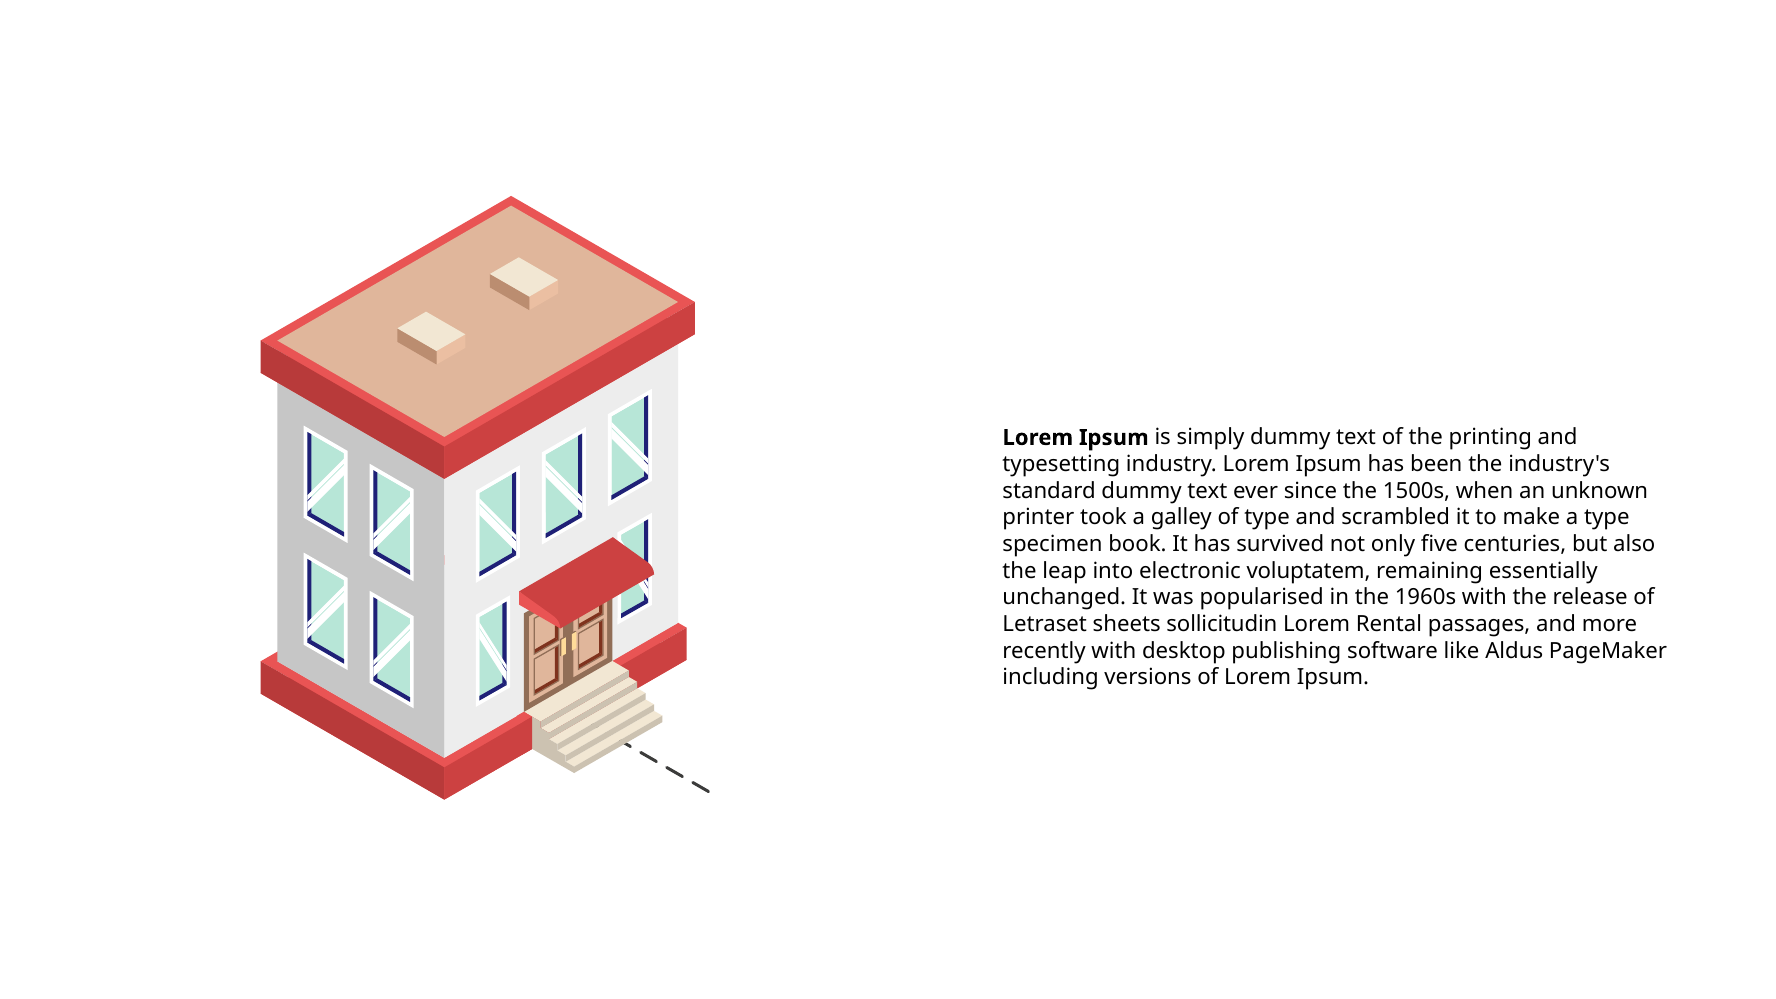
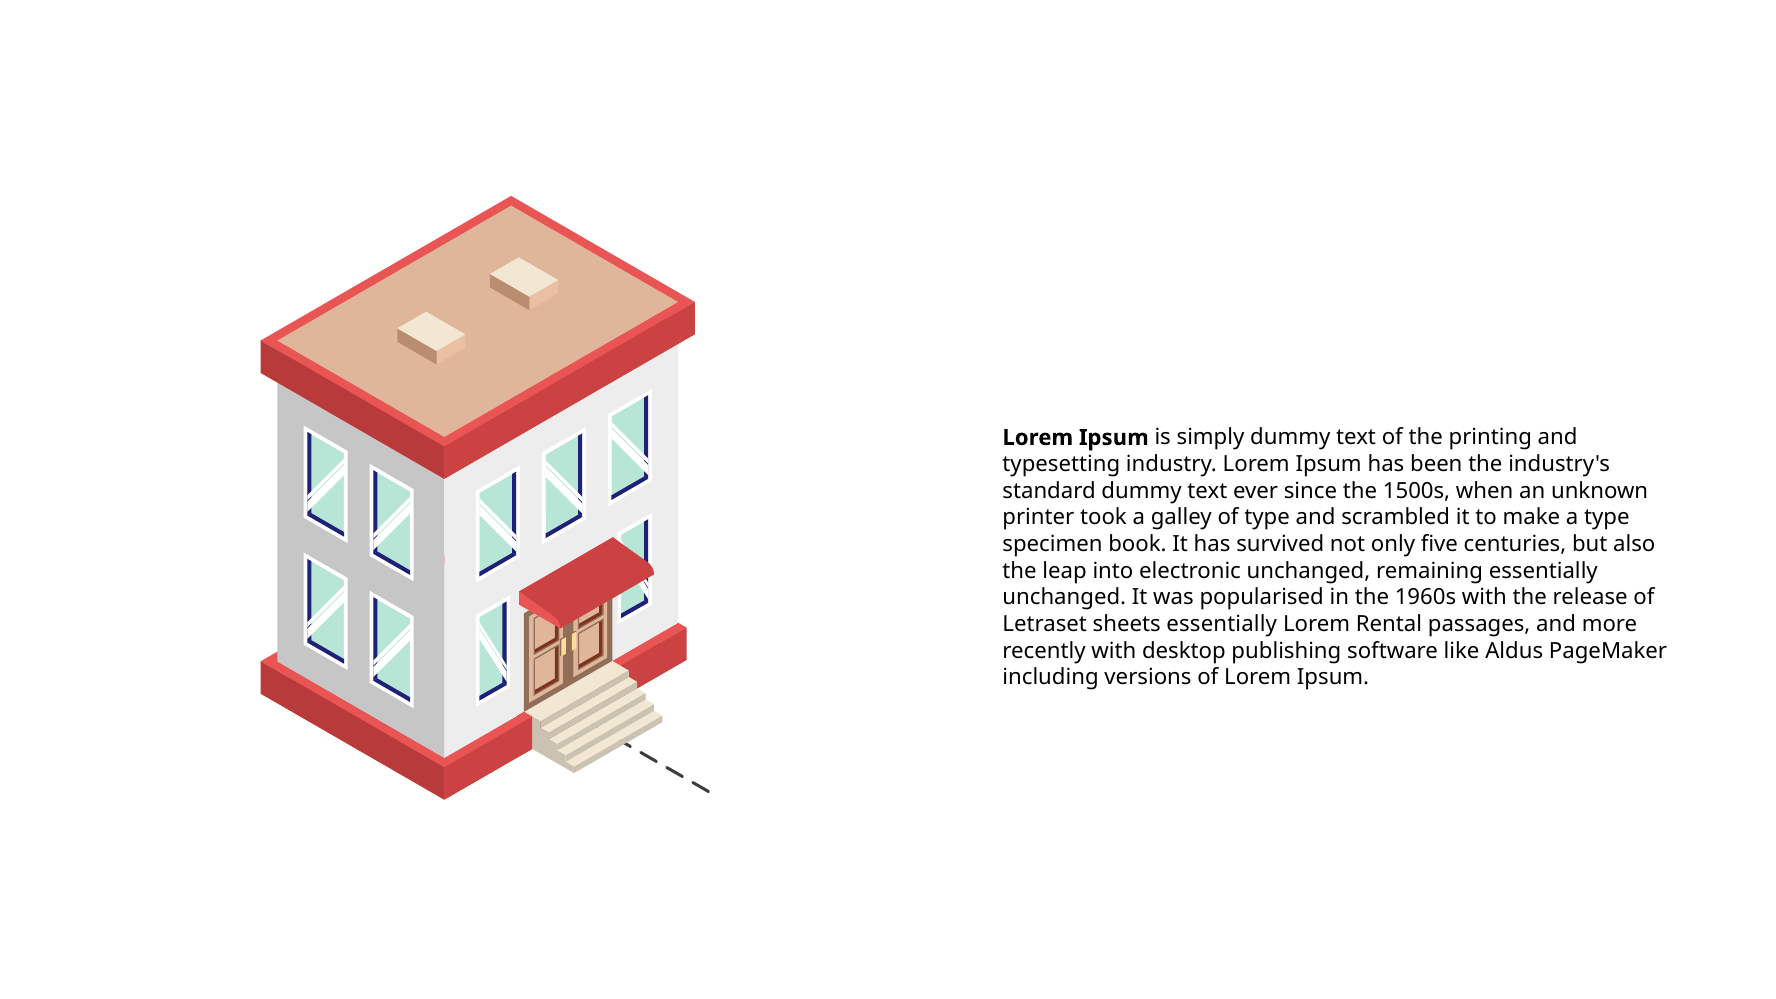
electronic voluptatem: voluptatem -> unchanged
sheets sollicitudin: sollicitudin -> essentially
